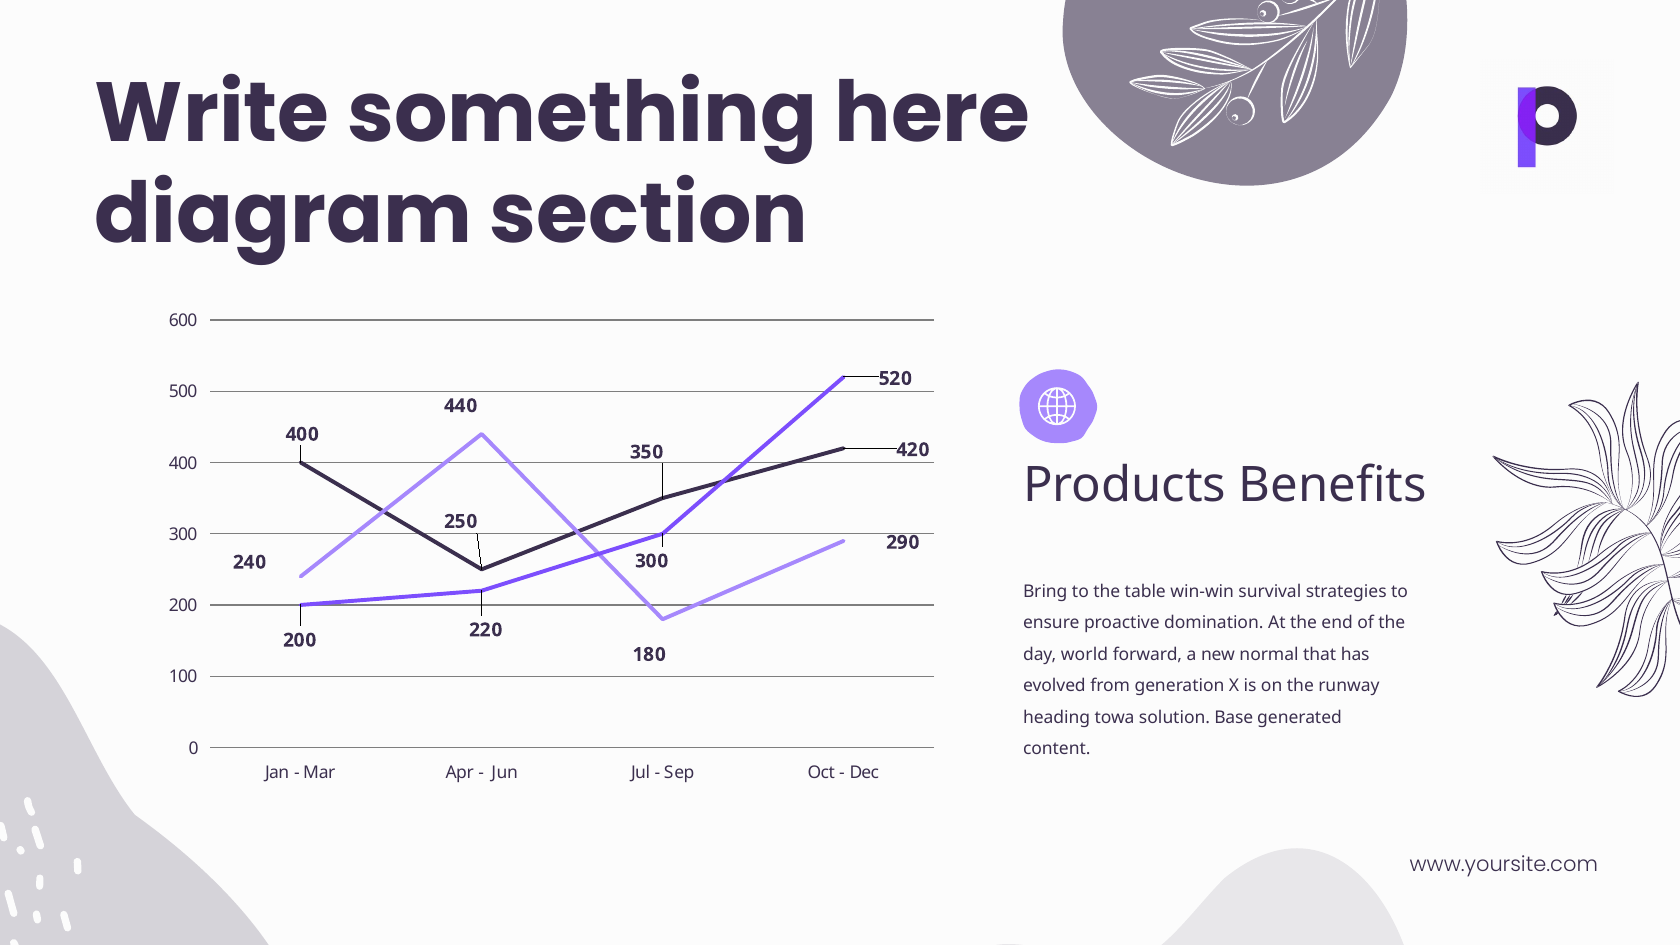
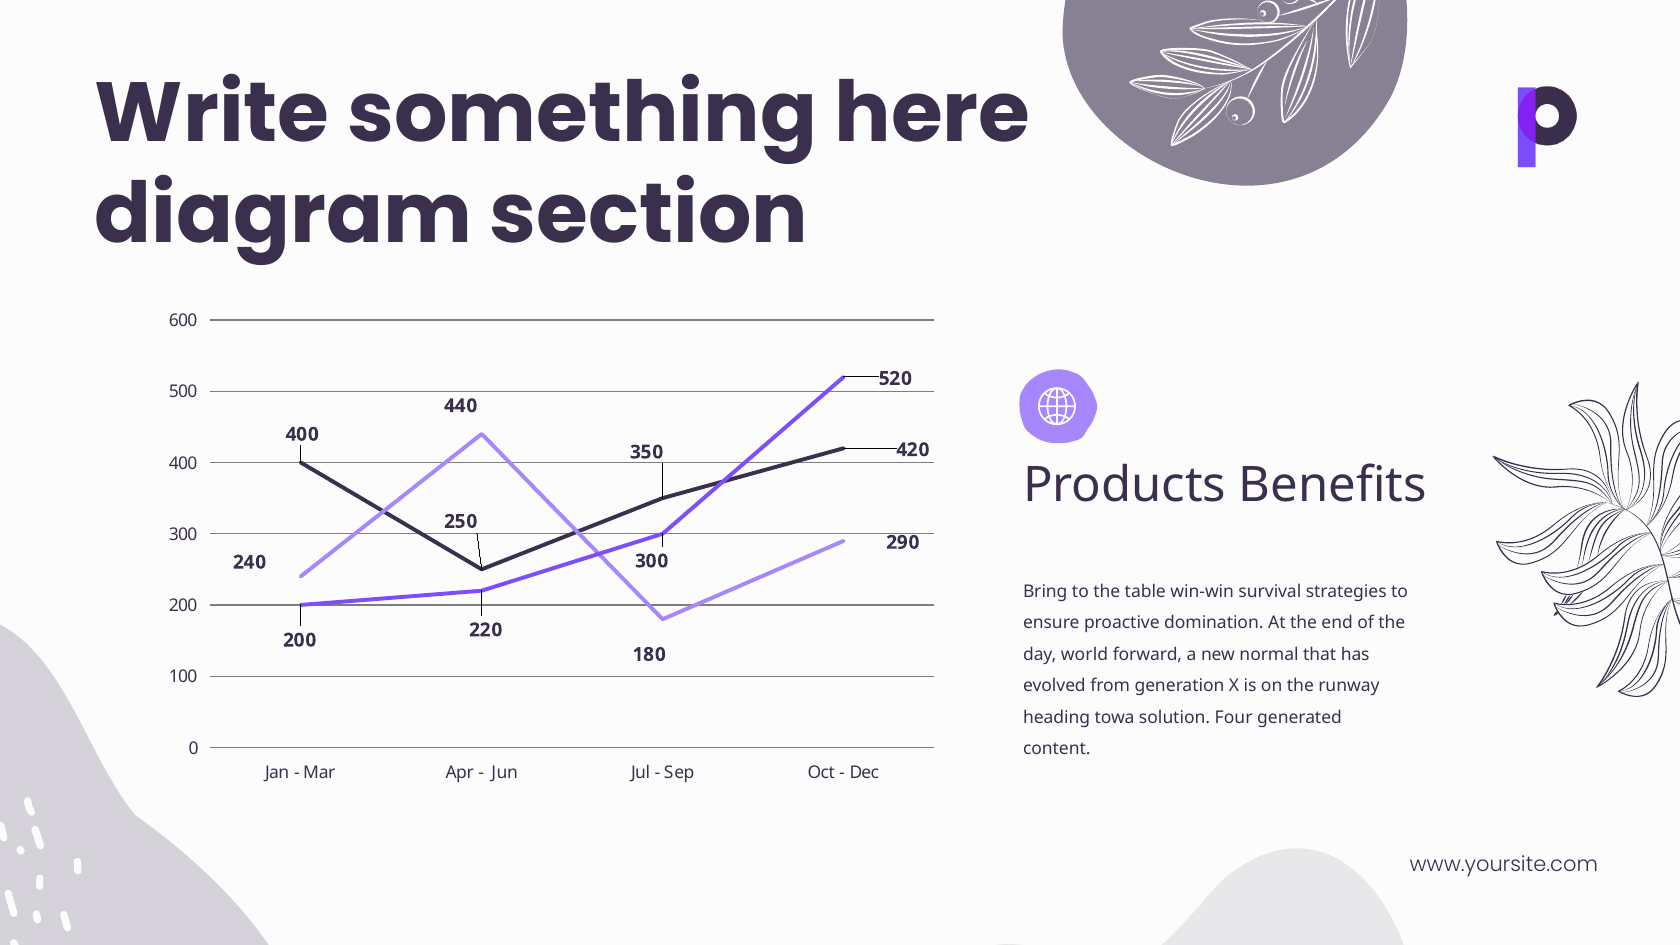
Base: Base -> Four
